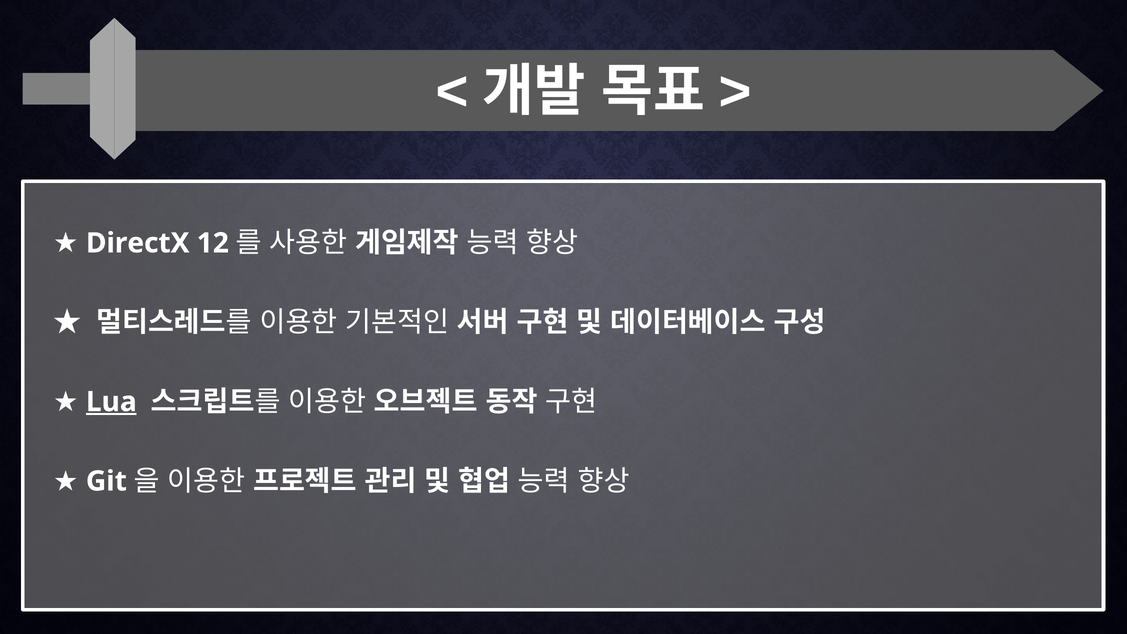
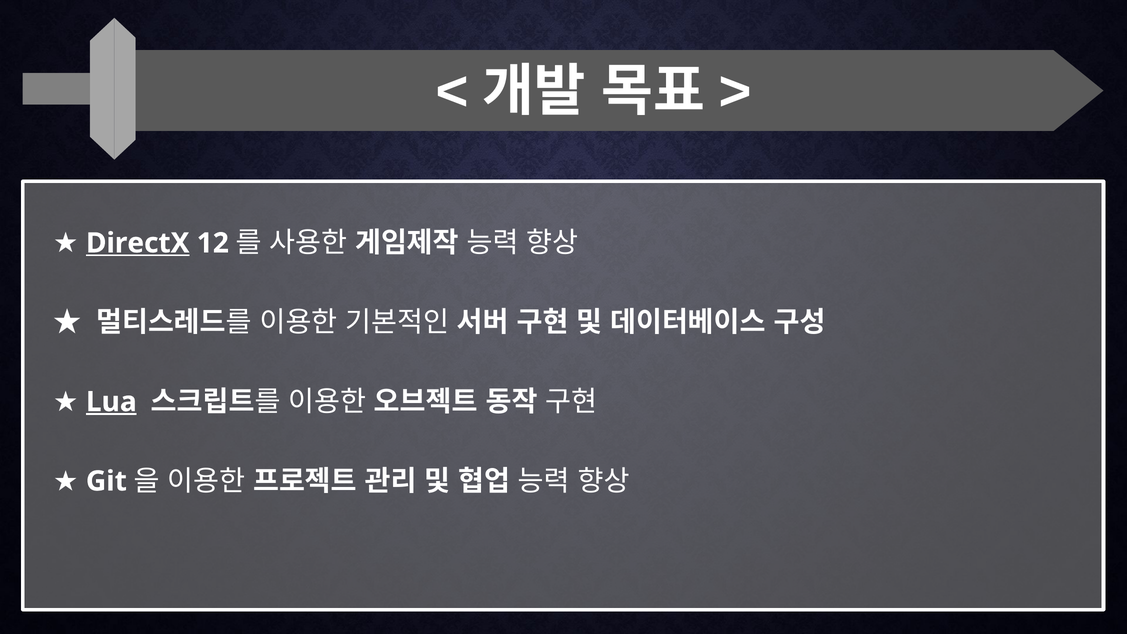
DirectX underline: none -> present
